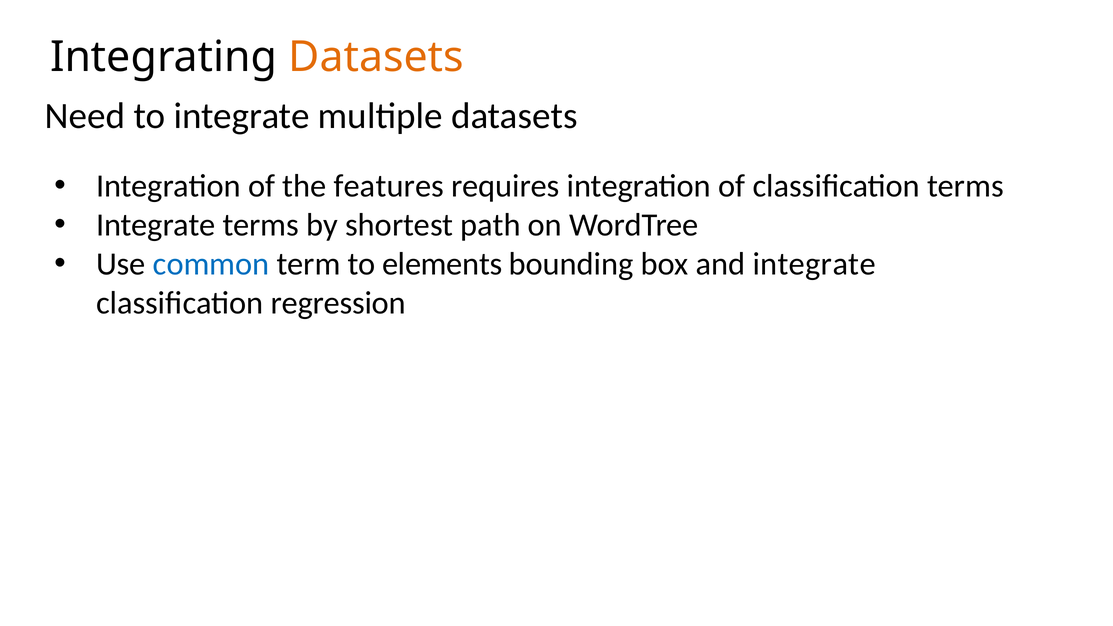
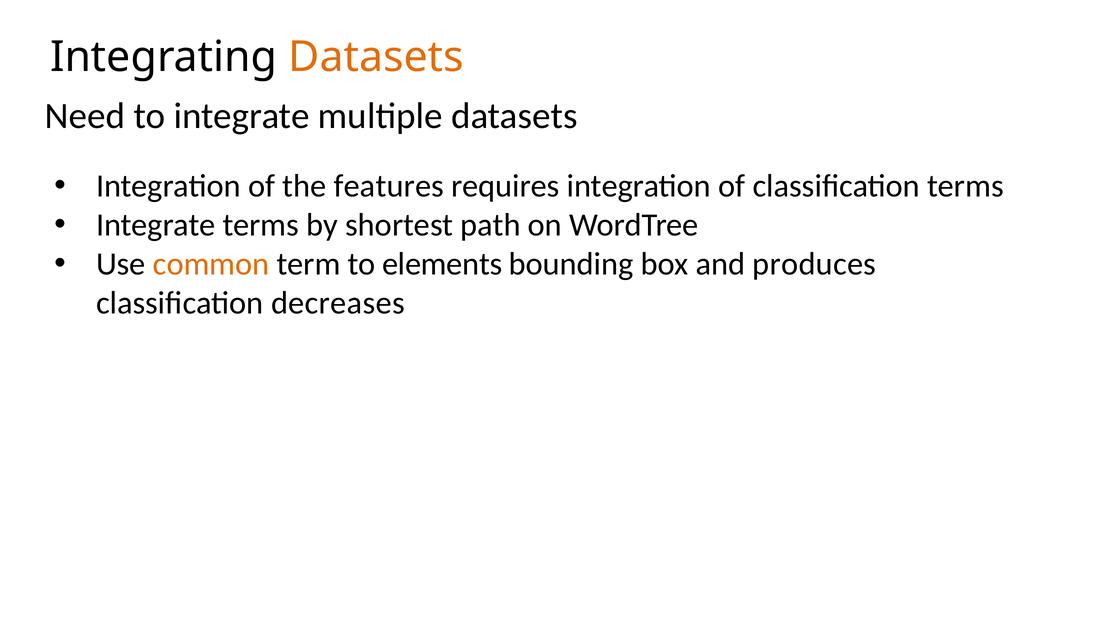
common colour: blue -> orange
and integrate: integrate -> produces
regression: regression -> decreases
